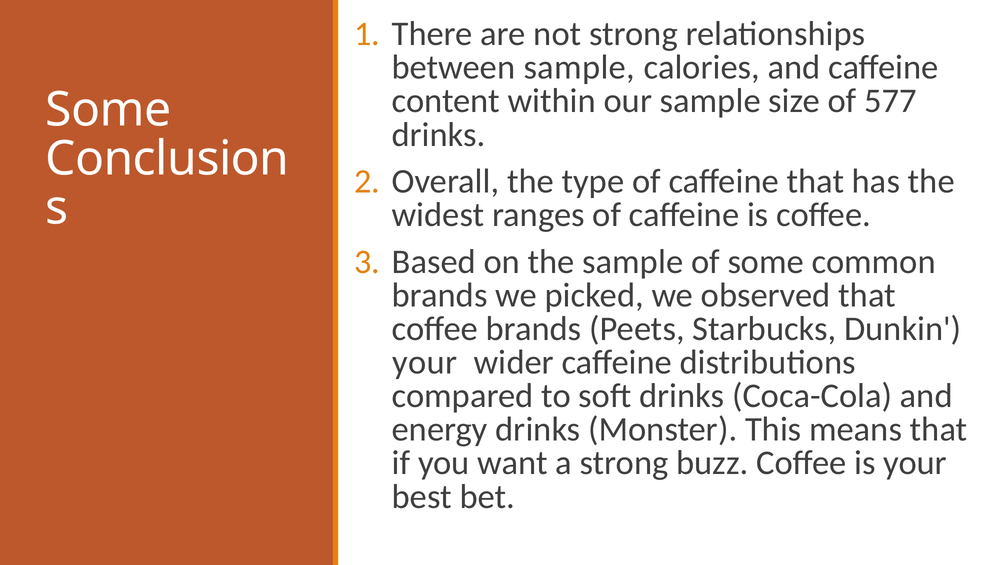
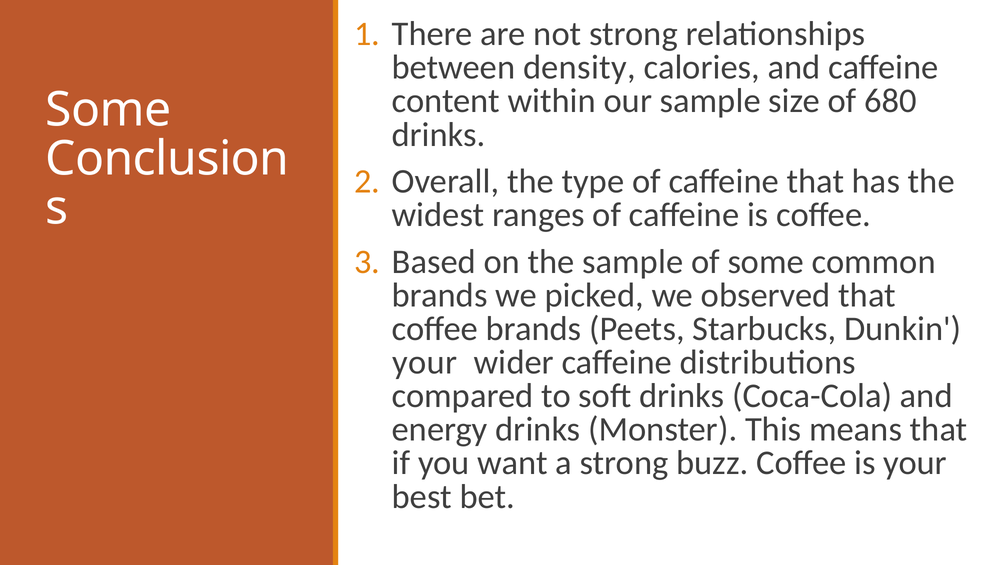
between sample: sample -> density
577: 577 -> 680
